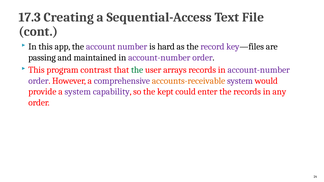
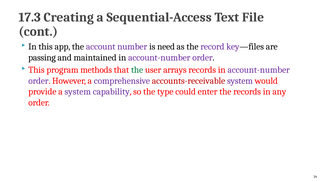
hard: hard -> need
contrast: contrast -> methods
accounts-receivable colour: orange -> red
kept: kept -> type
